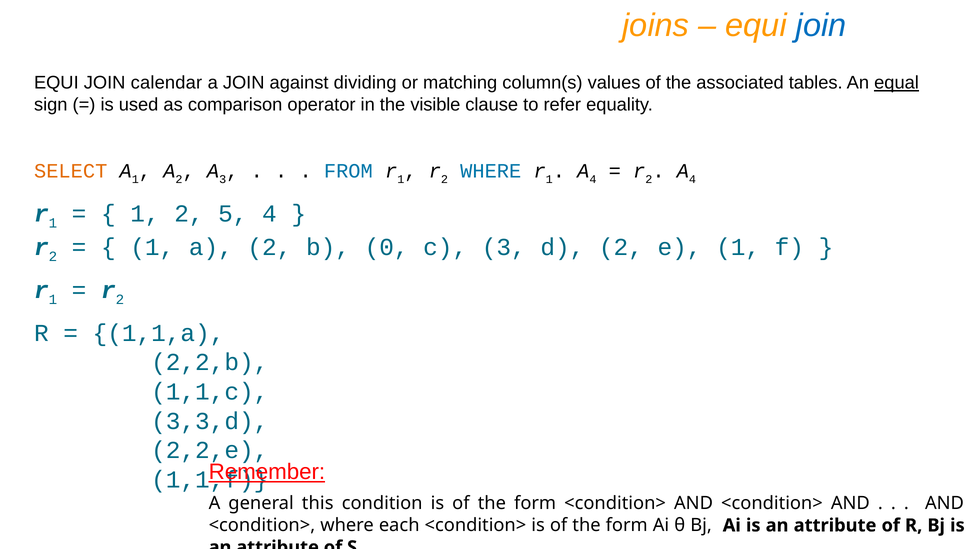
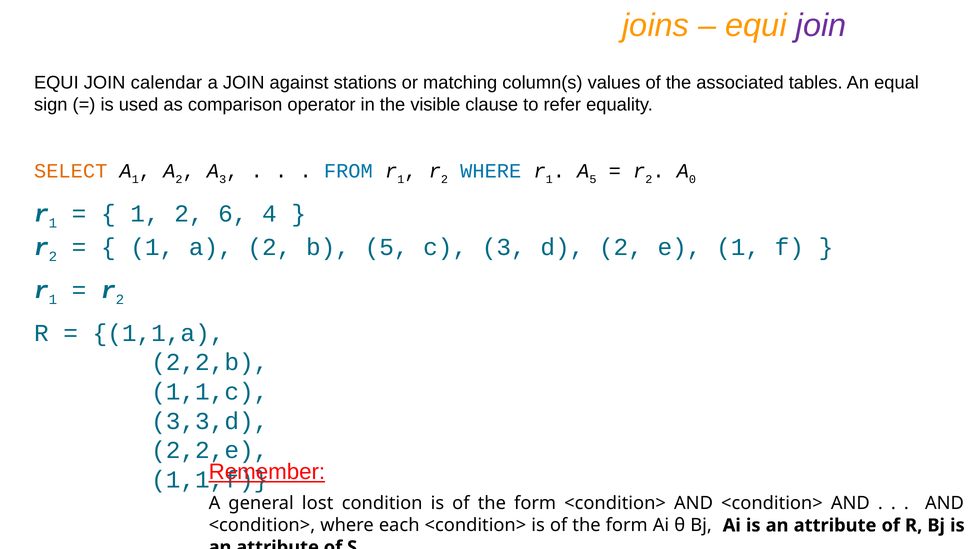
join at (821, 25) colour: blue -> purple
dividing: dividing -> stations
equal underline: present -> none
4 at (593, 179): 4 -> 5
4 at (693, 179): 4 -> 0
5: 5 -> 6
b 0: 0 -> 5
this: this -> lost
